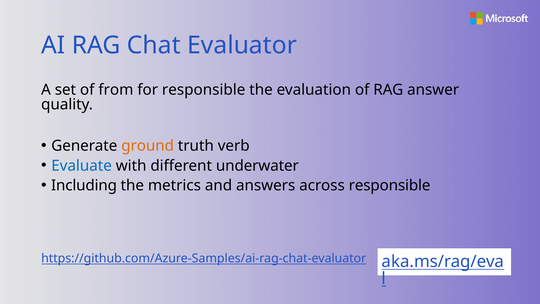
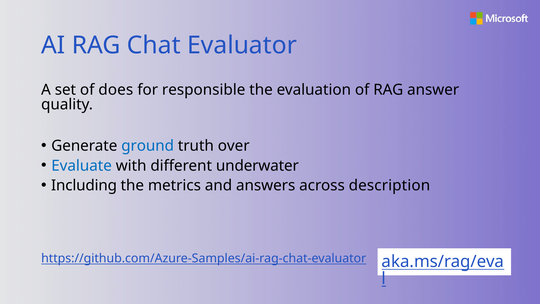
from: from -> does
ground colour: orange -> blue
verb: verb -> over
across responsible: responsible -> description
